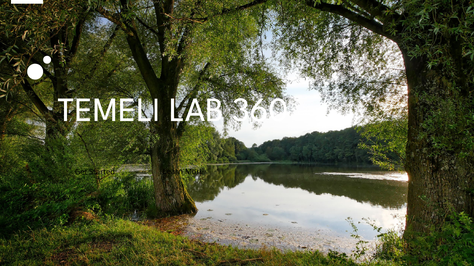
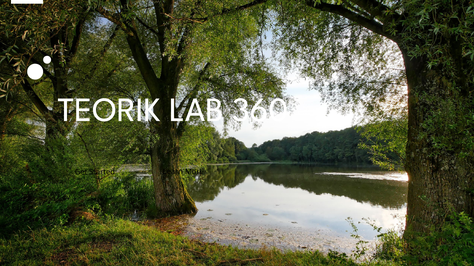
TEMELI: TEMELI -> TEORIK
